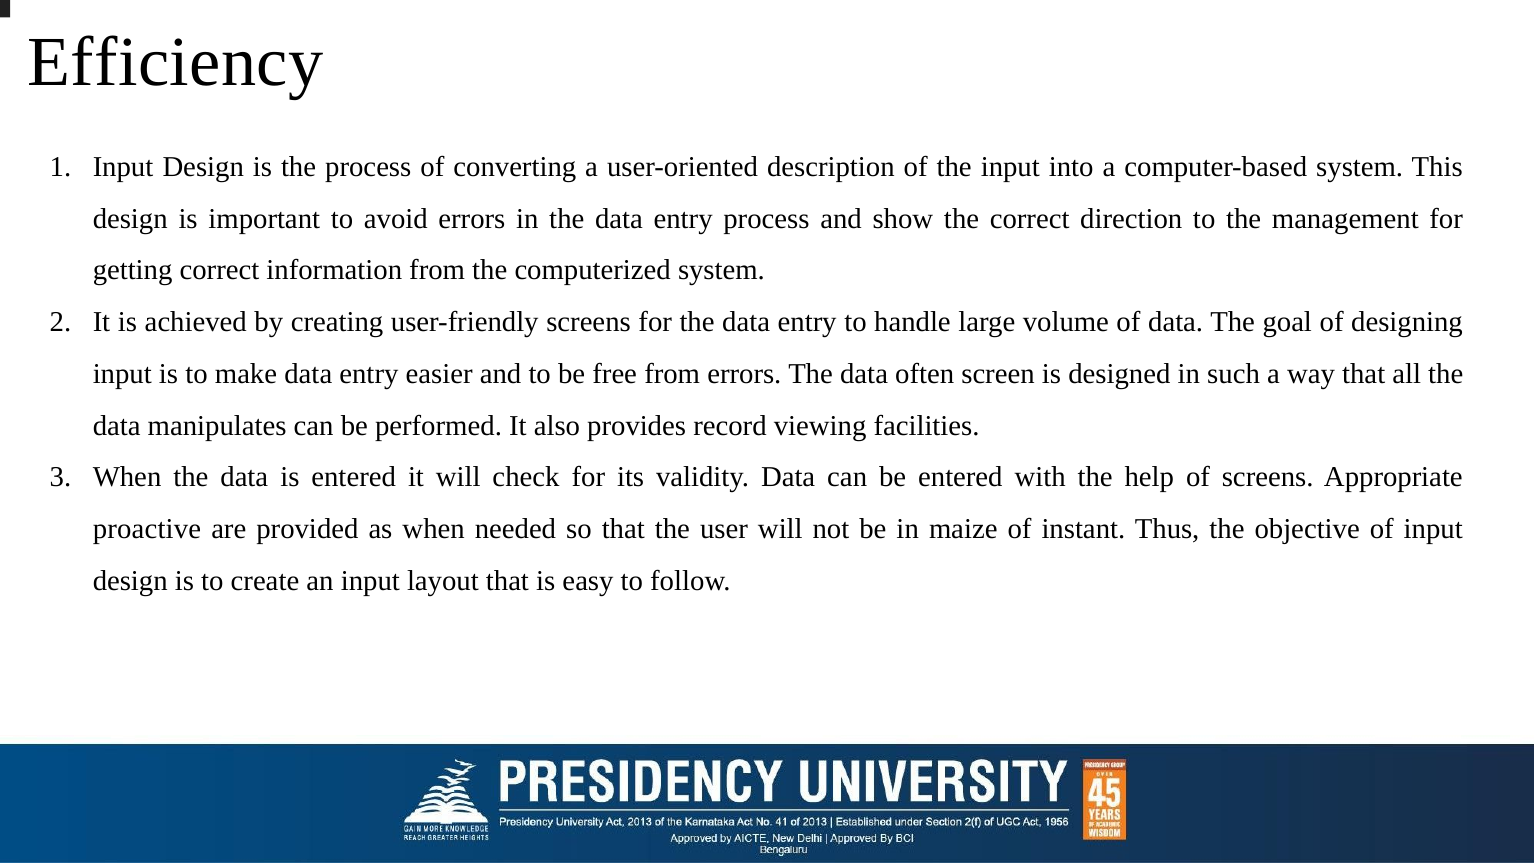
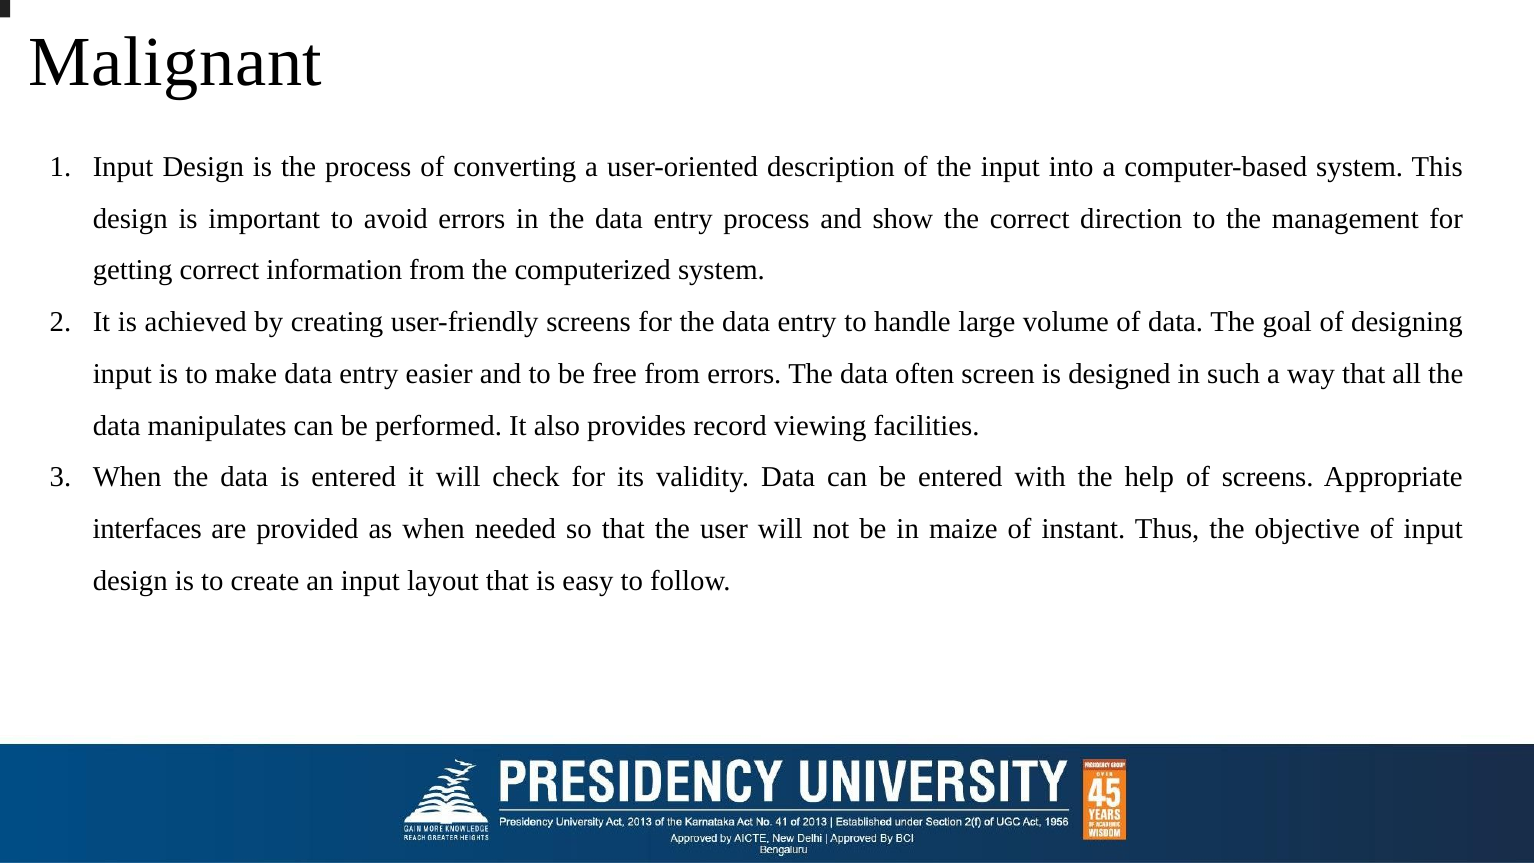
Efficiency: Efficiency -> Malignant
proactive: proactive -> interfaces
